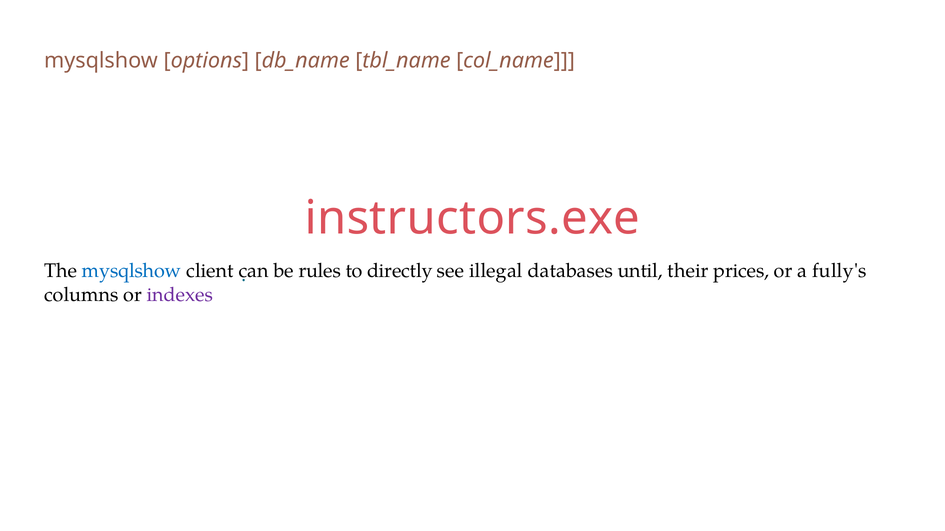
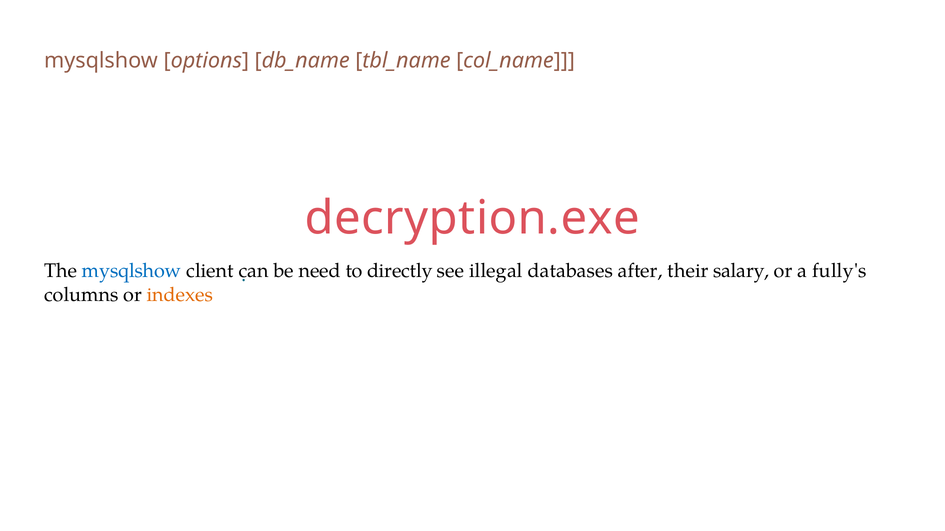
instructors.exe: instructors.exe -> decryption.exe
rules: rules -> need
until: until -> after
prices: prices -> salary
indexes colour: purple -> orange
